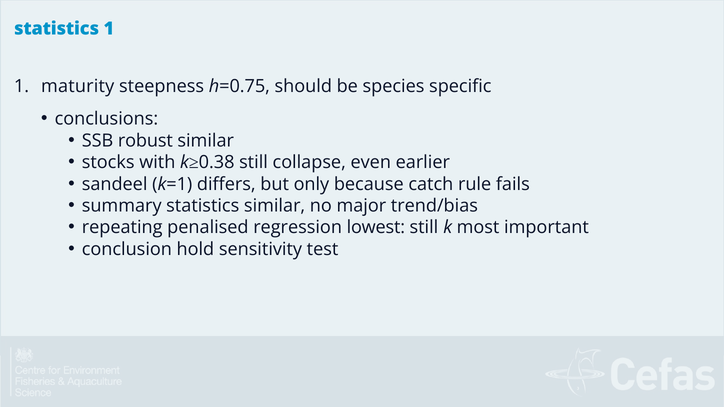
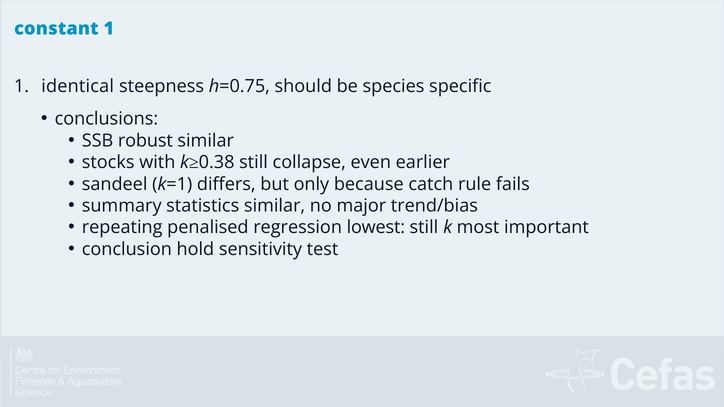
statistics at (56, 29): statistics -> constant
maturity: maturity -> identical
